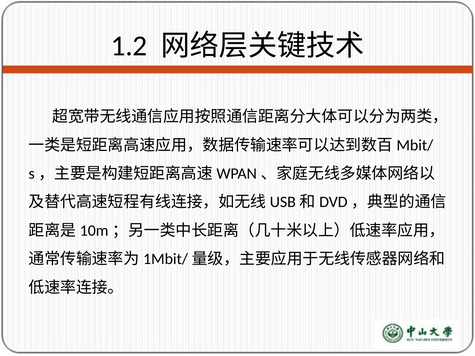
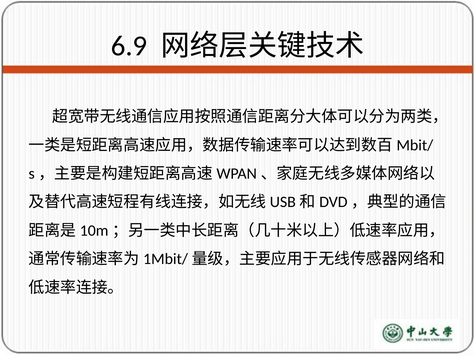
1.2: 1.2 -> 6.9
